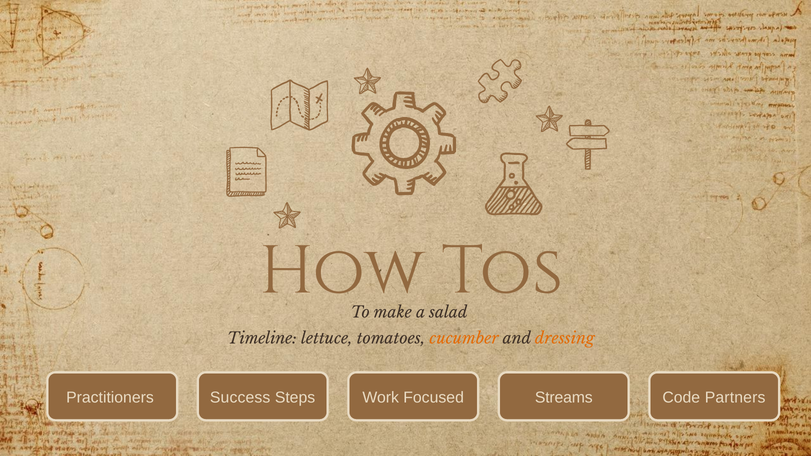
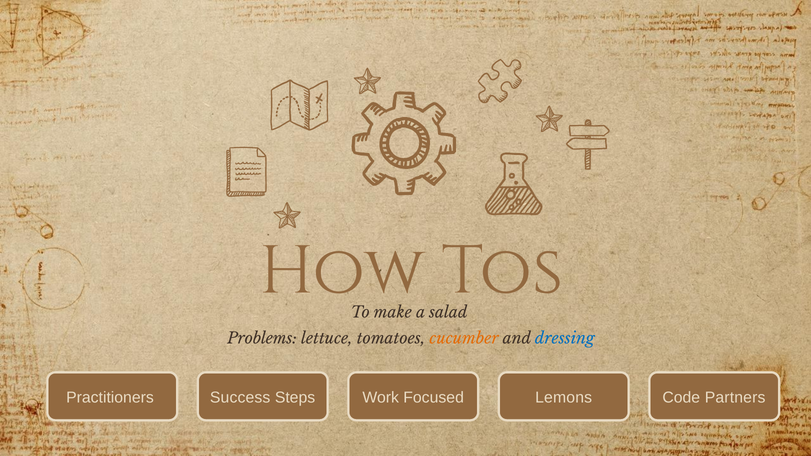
Timeline: Timeline -> Problems
dressing colour: orange -> blue
Streams: Streams -> Lemons
